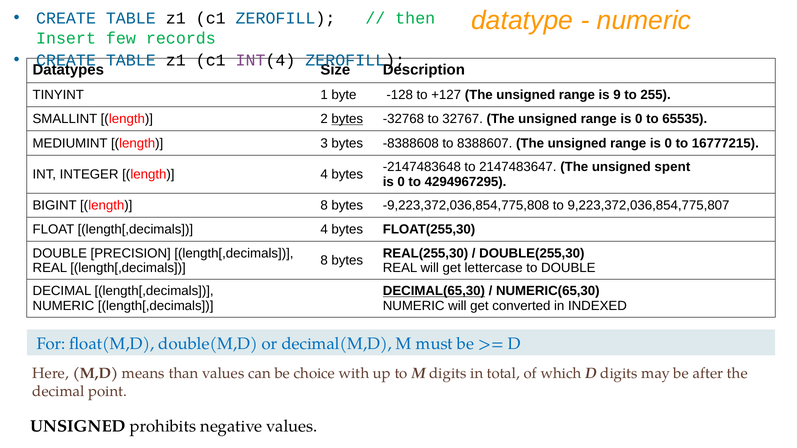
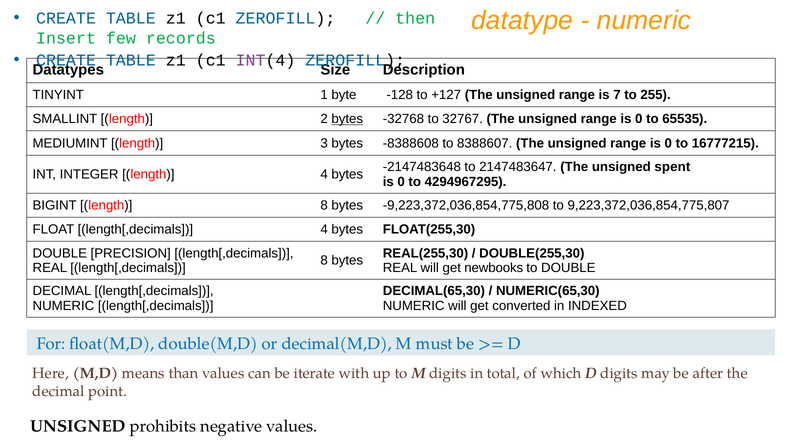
9: 9 -> 7
lettercase: lettercase -> newbooks
DECIMAL(65,30 underline: present -> none
choice: choice -> iterate
